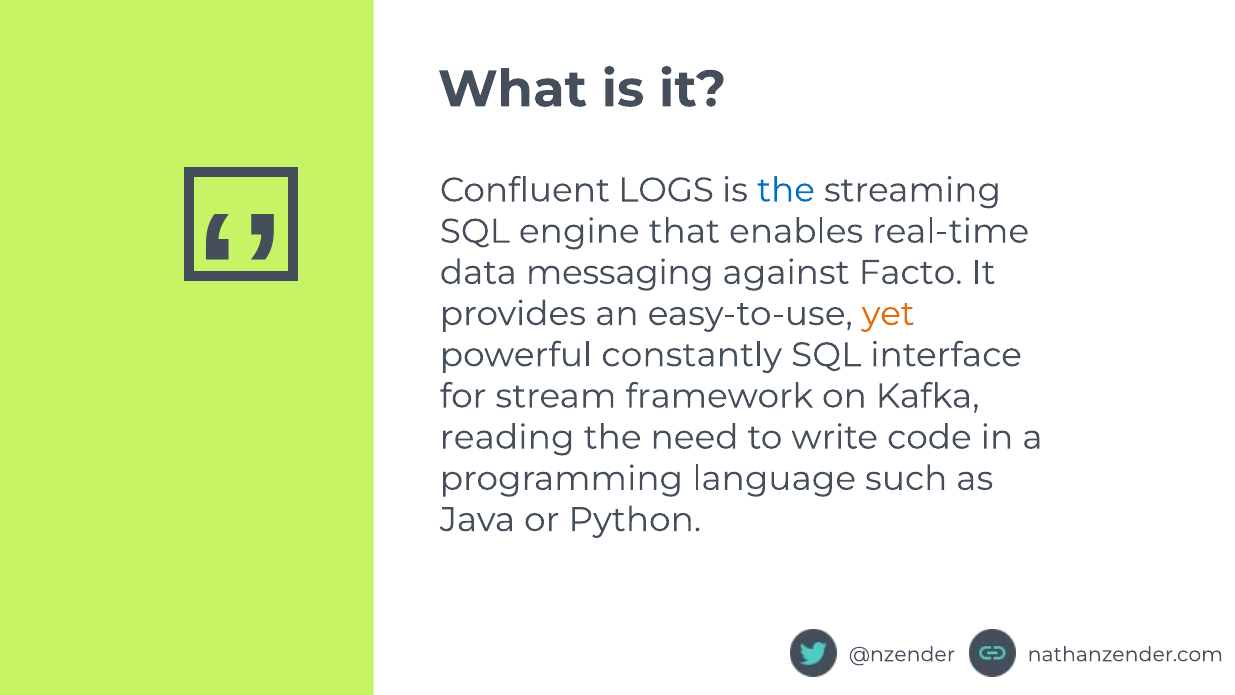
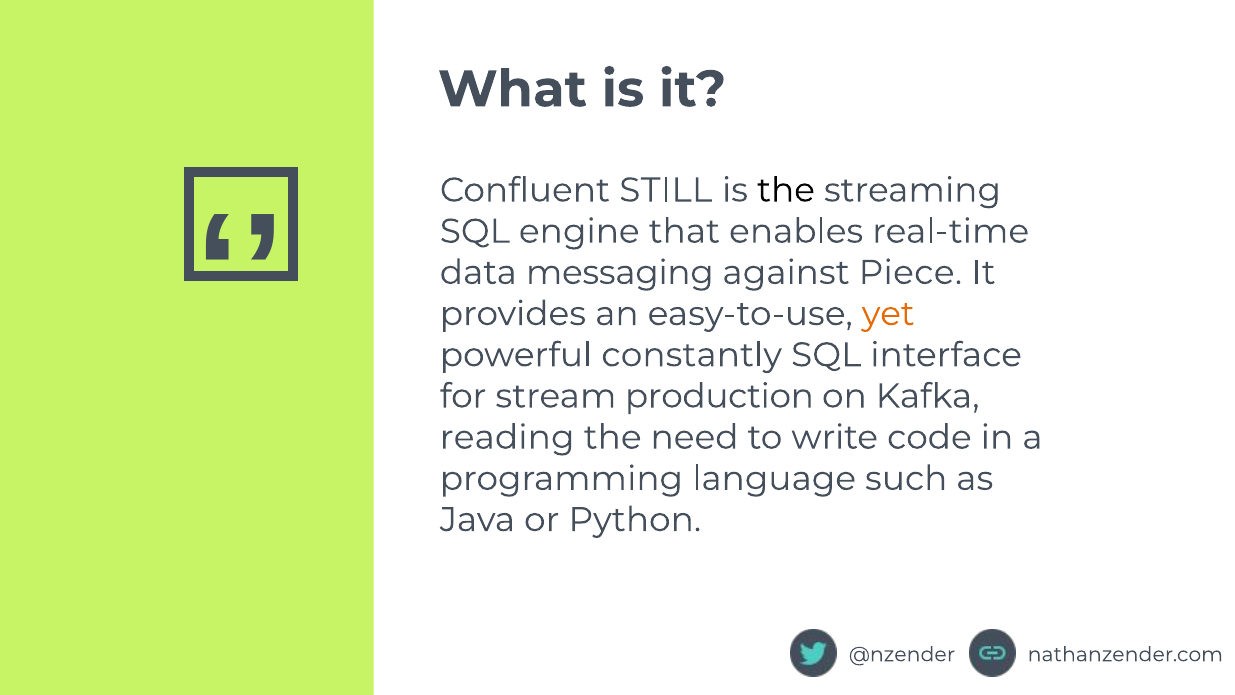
LOGS: LOGS -> STILL
the at (786, 190) colour: blue -> black
Facto: Facto -> Piece
framework: framework -> production
